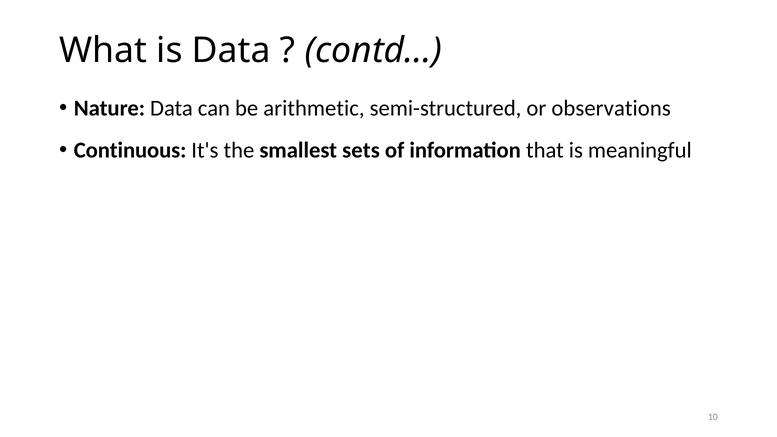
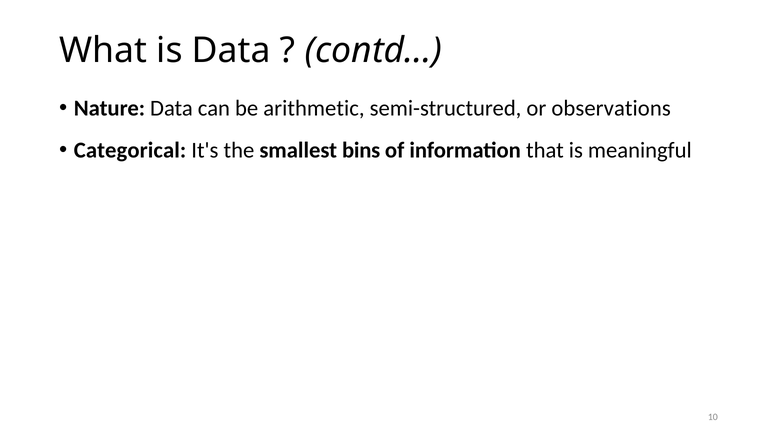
Continuous: Continuous -> Categorical
sets: sets -> bins
